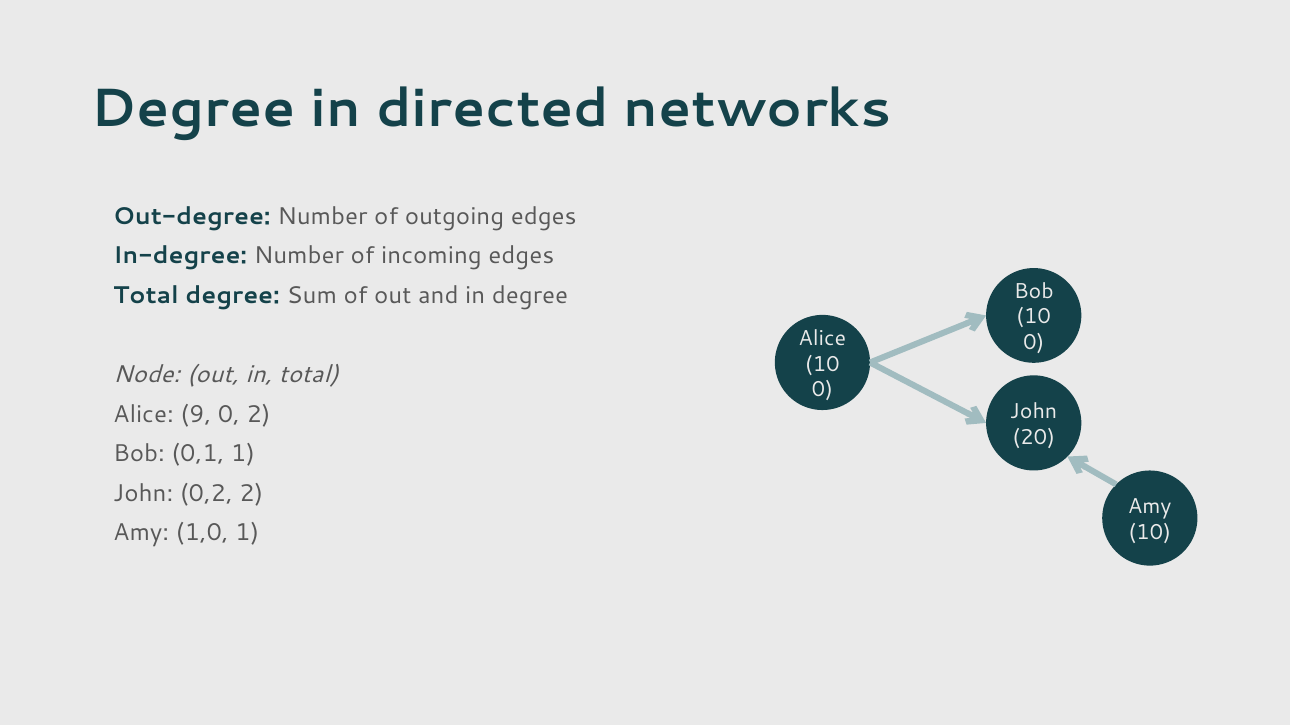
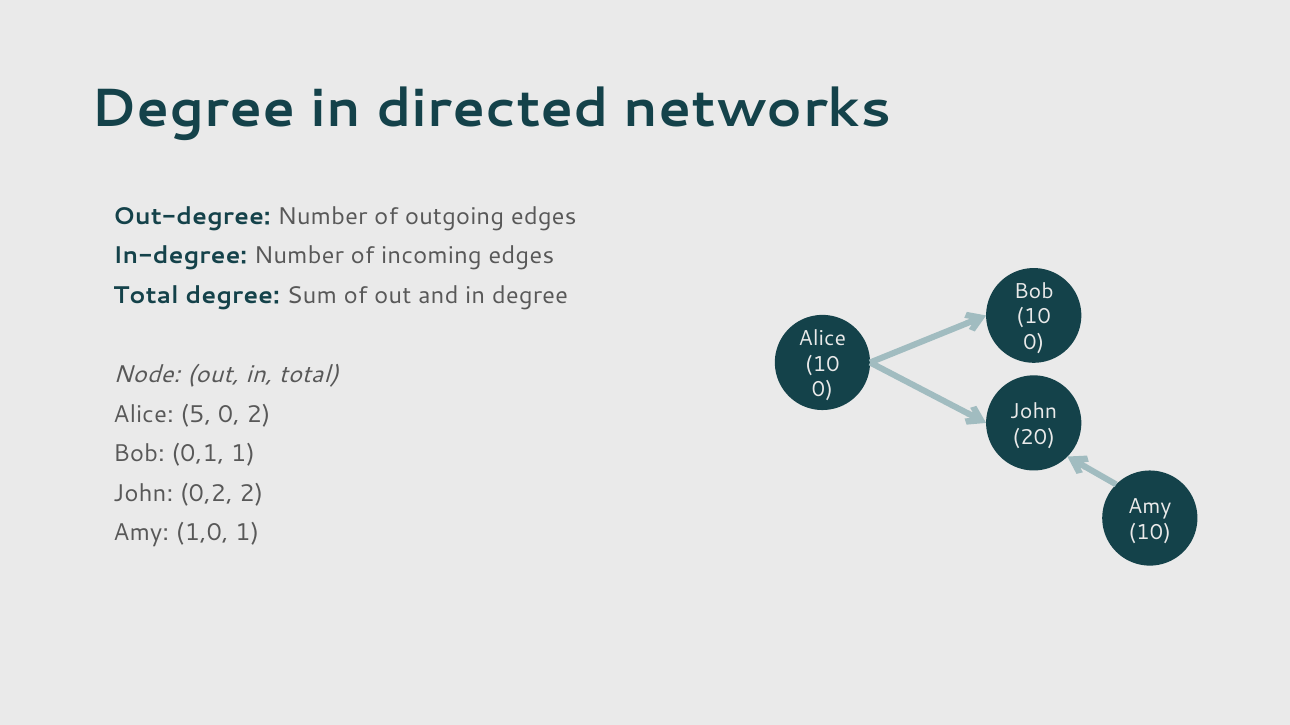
9: 9 -> 5
